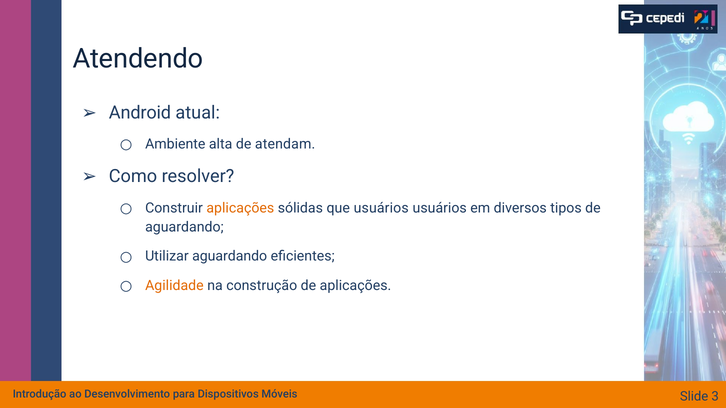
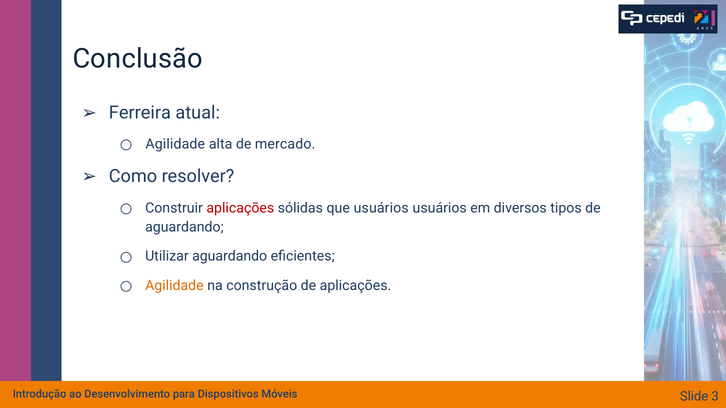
Atendendo: Atendendo -> Conclusão
Android: Android -> Ferreira
Ambiente at (175, 144): Ambiente -> Agilidade
atendam: atendam -> mercado
aplicações at (240, 208) colour: orange -> red
